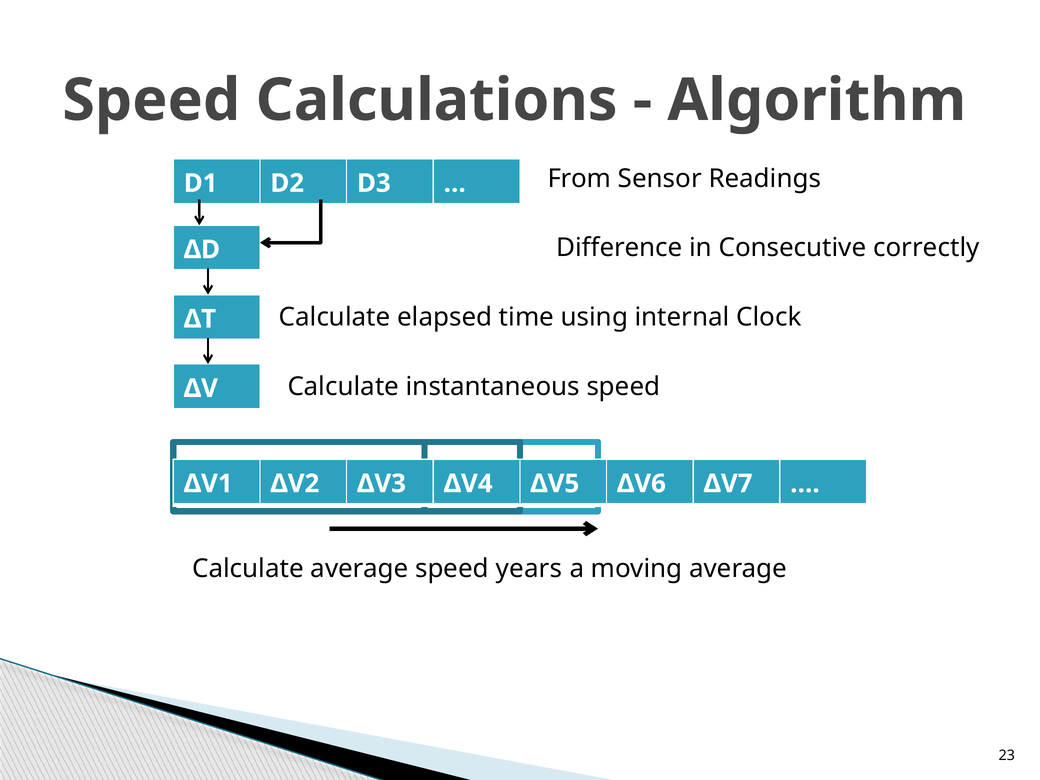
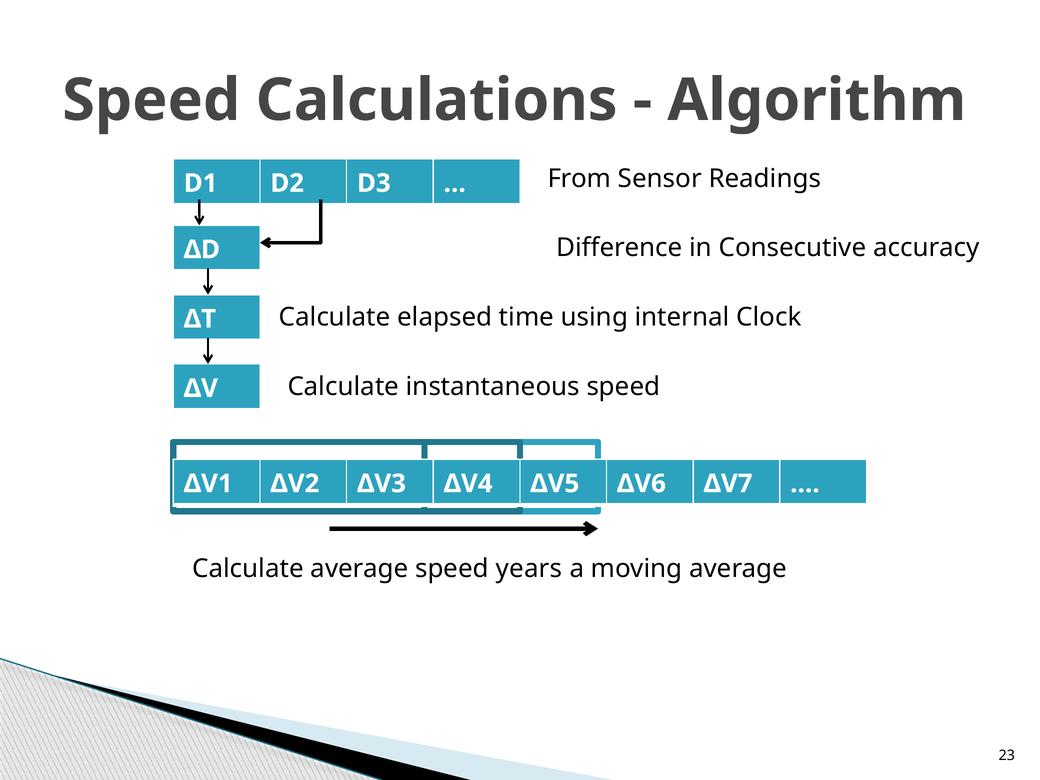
correctly: correctly -> accuracy
